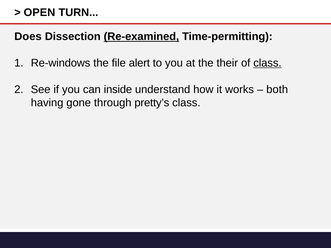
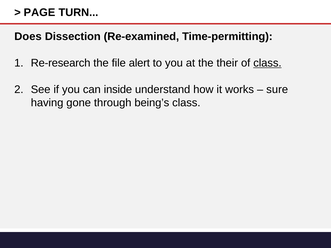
OPEN: OPEN -> PAGE
Re-examined underline: present -> none
Re-windows: Re-windows -> Re-research
both: both -> sure
pretty’s: pretty’s -> being’s
